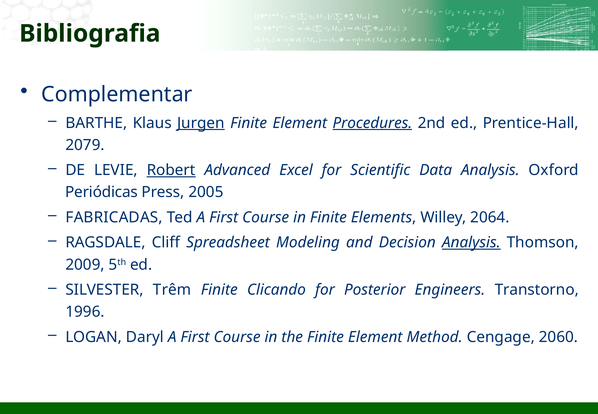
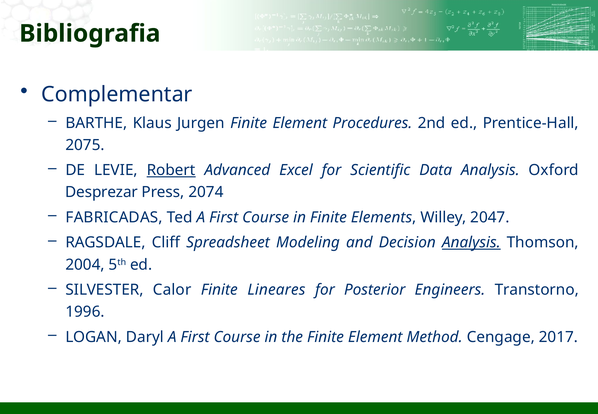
Jurgen underline: present -> none
Procedures underline: present -> none
2079: 2079 -> 2075
Periódicas: Periódicas -> Desprezar
2005: 2005 -> 2074
2064: 2064 -> 2047
2009: 2009 -> 2004
Trêm: Trêm -> Calor
Clicando: Clicando -> Lineares
2060: 2060 -> 2017
